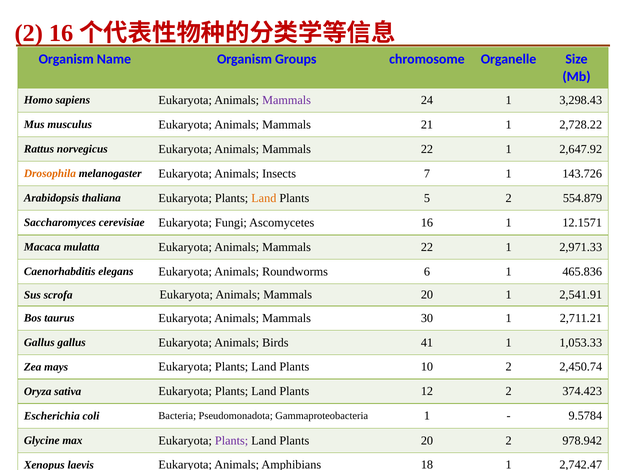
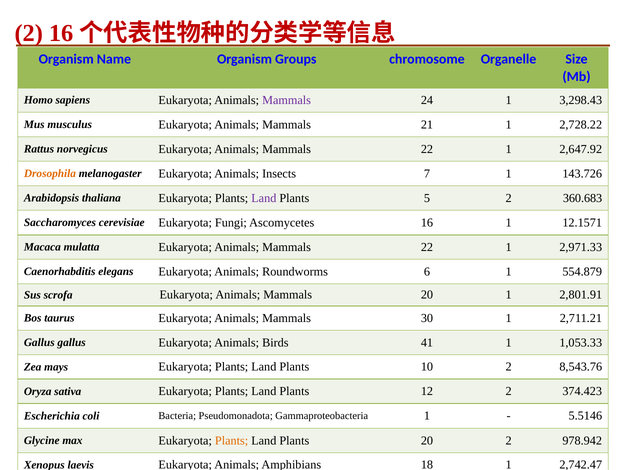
Land at (264, 198) colour: orange -> purple
554.879: 554.879 -> 360.683
465.836: 465.836 -> 554.879
2,541.91: 2,541.91 -> 2,801.91
2,450.74: 2,450.74 -> 8,543.76
9.5784: 9.5784 -> 5.5146
Plants at (232, 441) colour: purple -> orange
